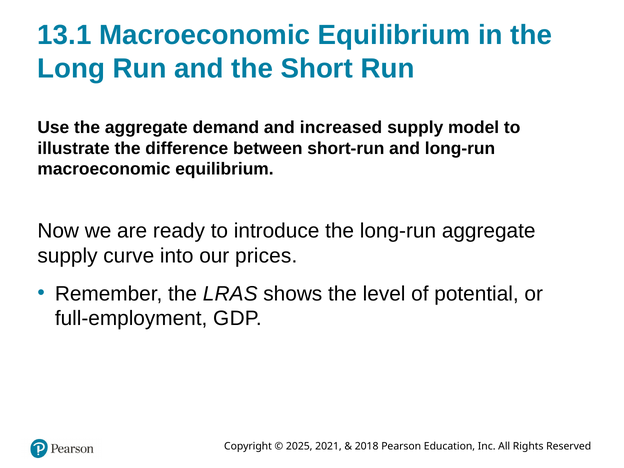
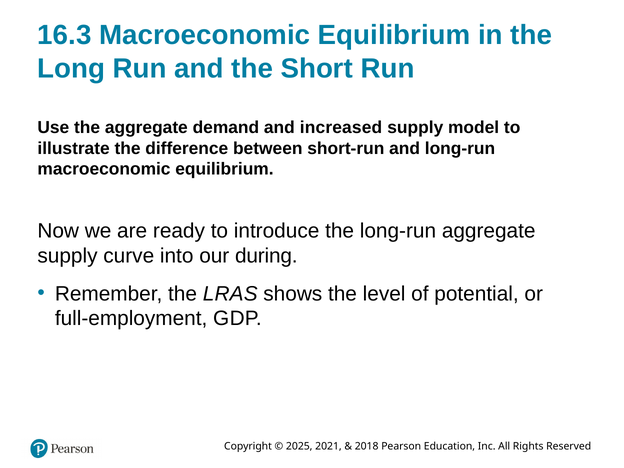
13.1: 13.1 -> 16.3
prices: prices -> during
